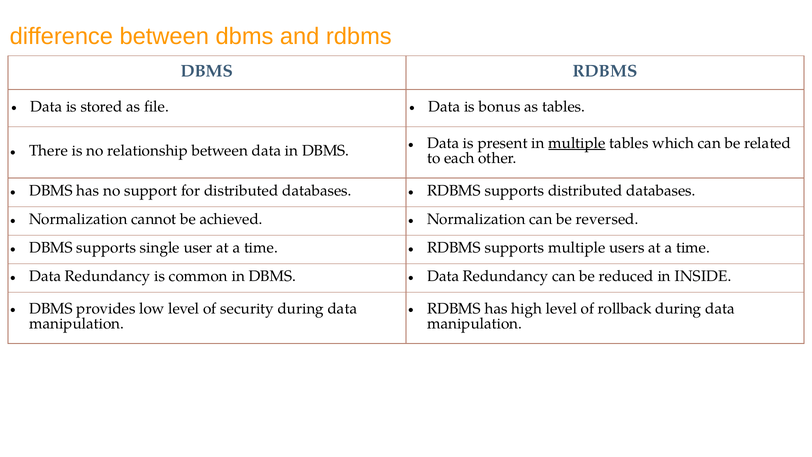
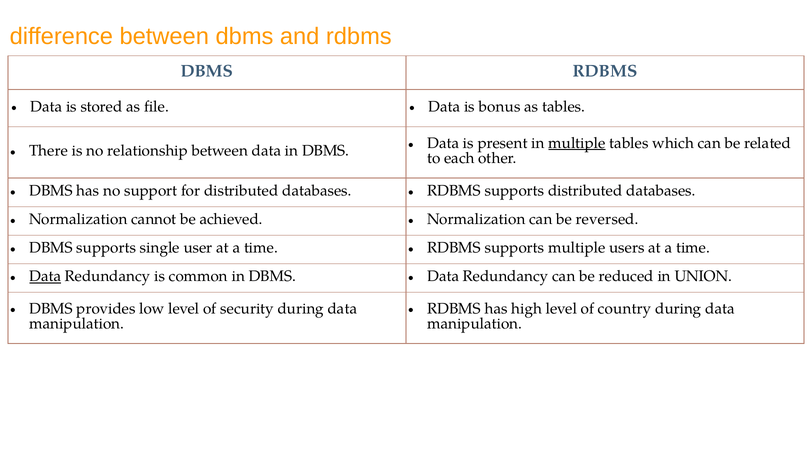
Data at (45, 276) underline: none -> present
INSIDE: INSIDE -> UNION
rollback: rollback -> country
